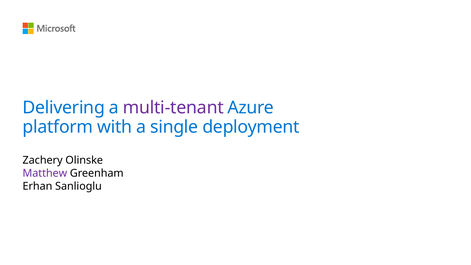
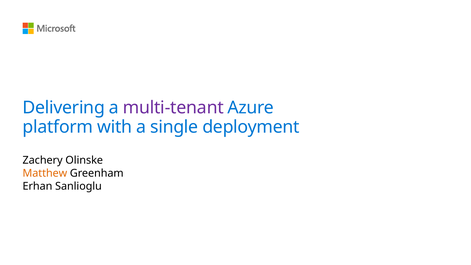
Matthew colour: purple -> orange
